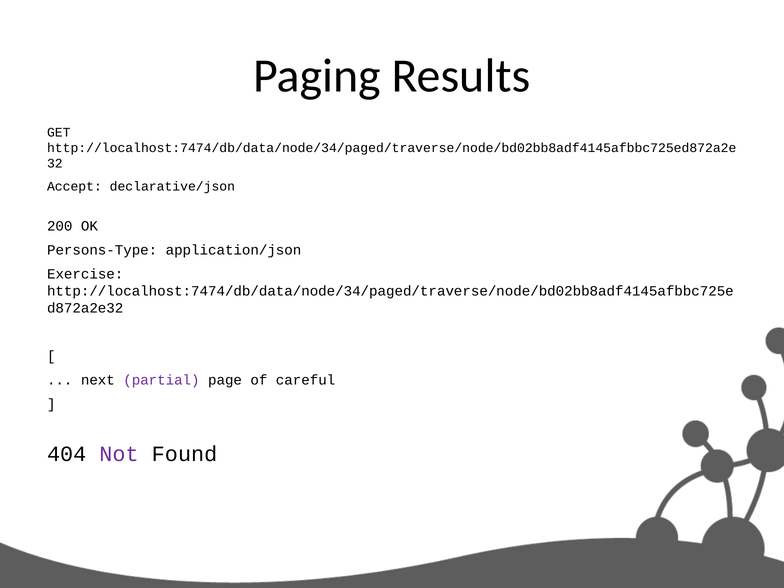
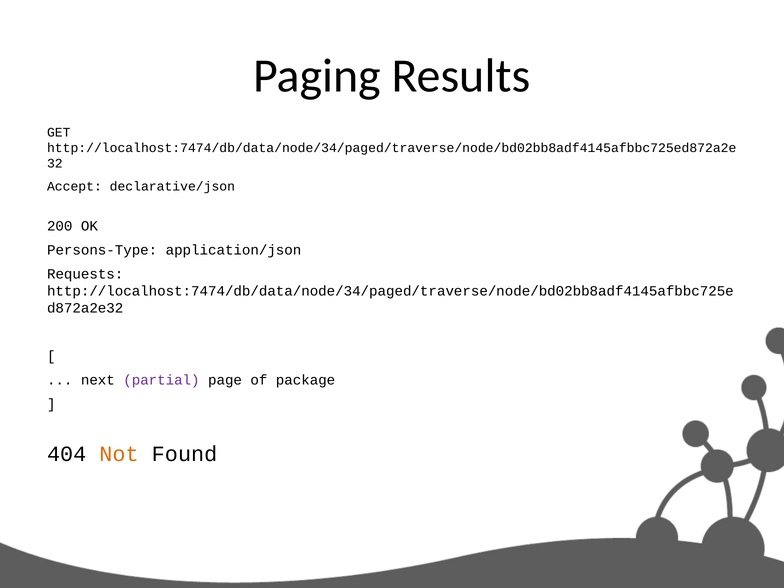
Exercise: Exercise -> Requests
careful: careful -> package
Not colour: purple -> orange
